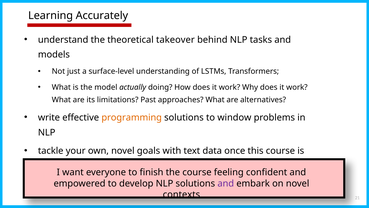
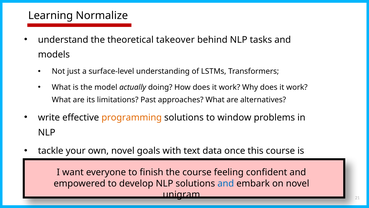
Accurately: Accurately -> Normalize
and at (226, 183) colour: purple -> blue
contexts: contexts -> unigram
